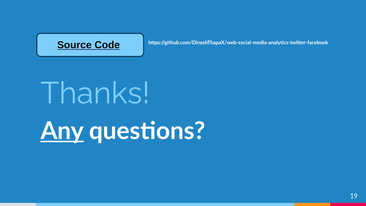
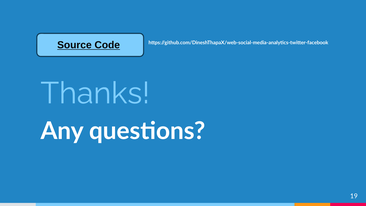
Any underline: present -> none
